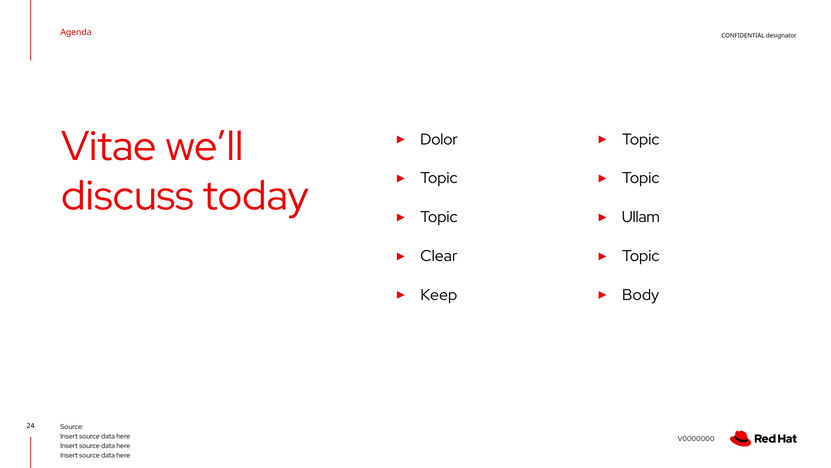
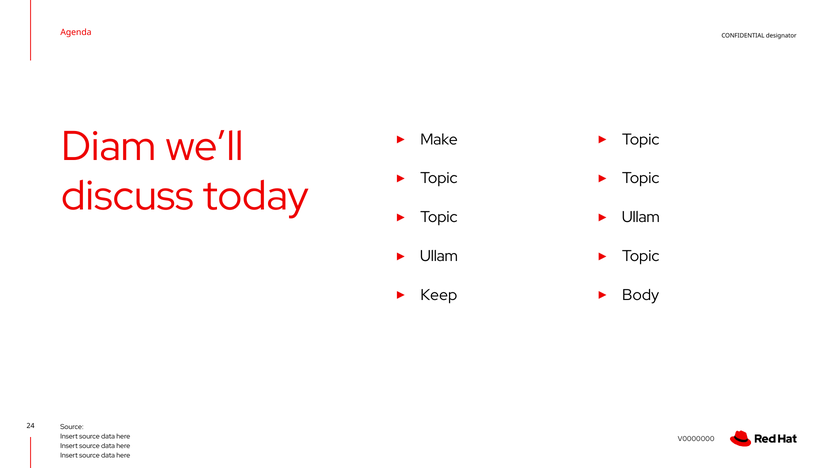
Vitae: Vitae -> Diam
Dolor: Dolor -> Make
Clear at (439, 256): Clear -> Ullam
